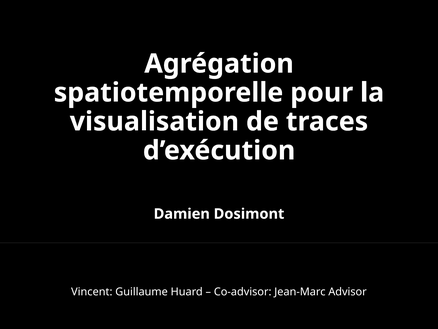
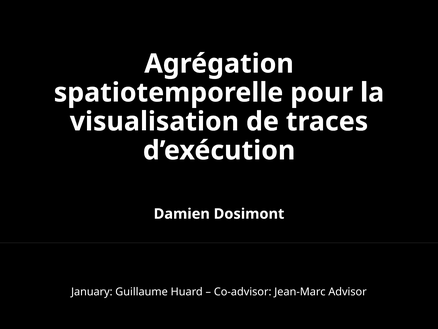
Vincent: Vincent -> January
